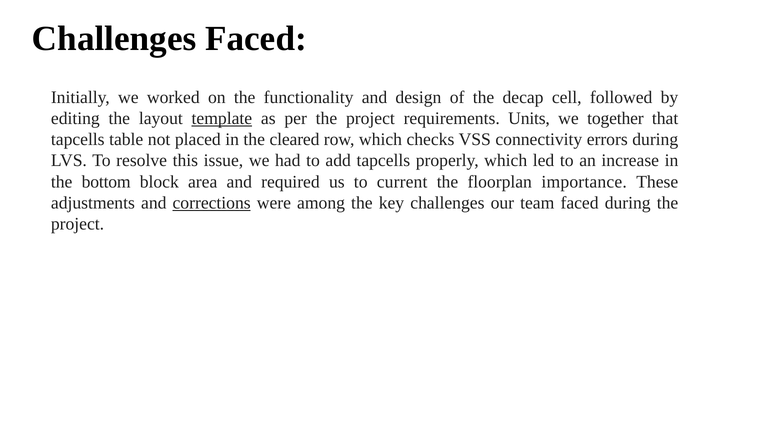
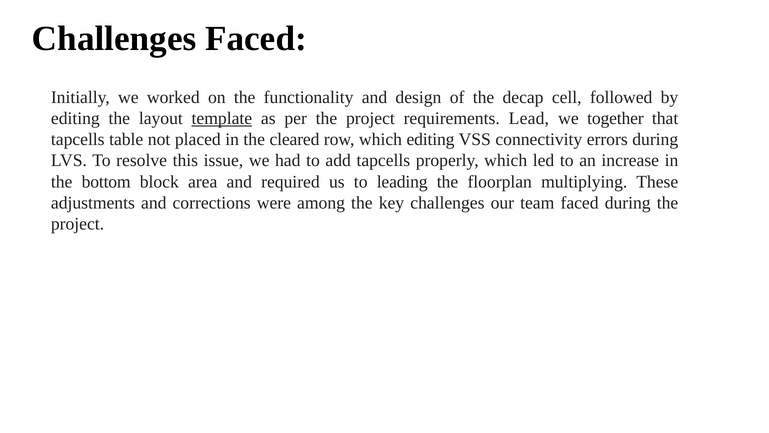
Units: Units -> Lead
which checks: checks -> editing
current: current -> leading
importance: importance -> multiplying
corrections underline: present -> none
